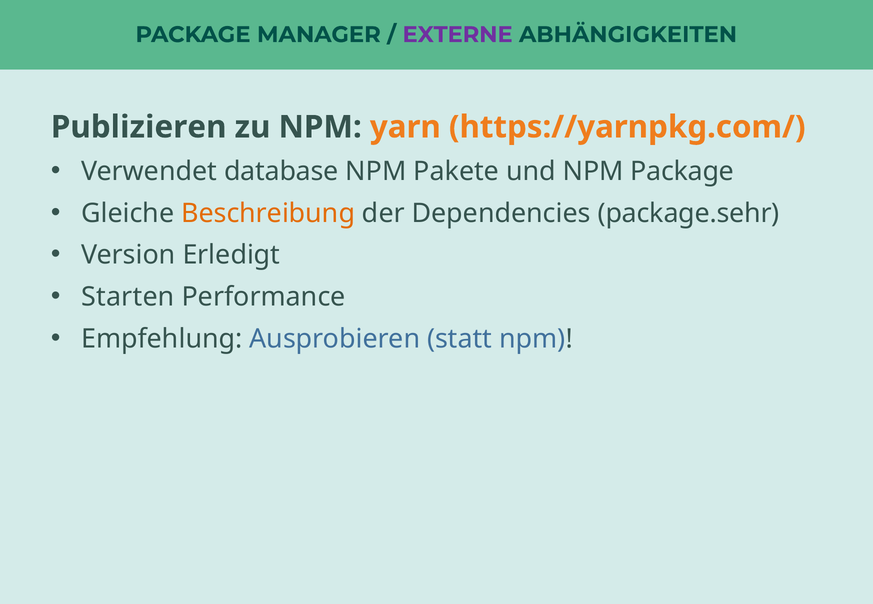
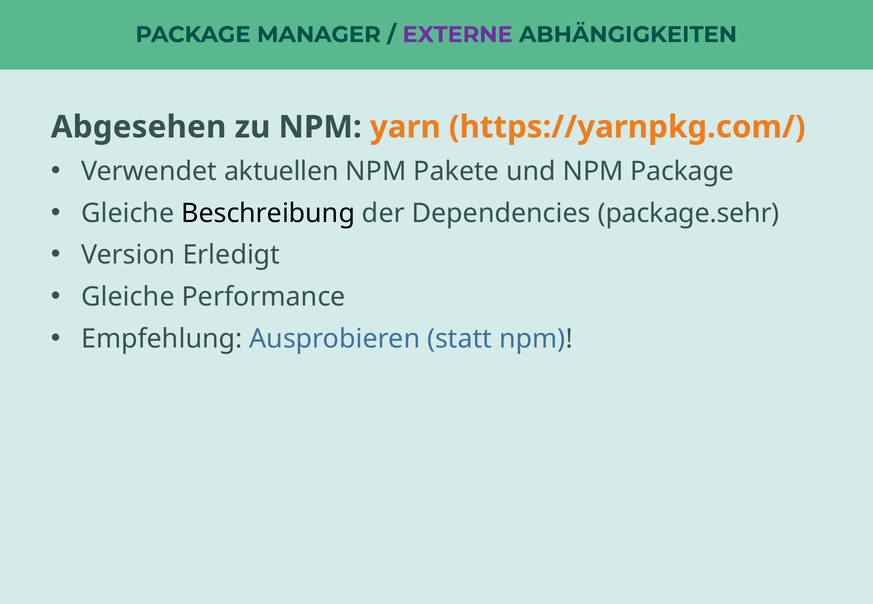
Publizieren: Publizieren -> Abgesehen
database: database -> aktuellen
Beschreibung colour: orange -> black
Starten at (128, 297): Starten -> Gleiche
